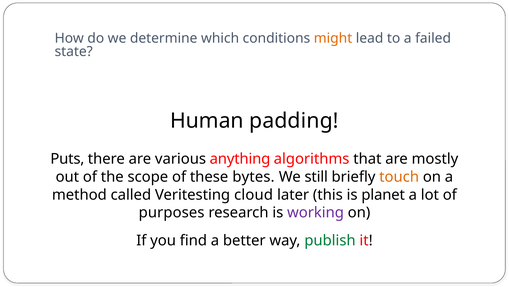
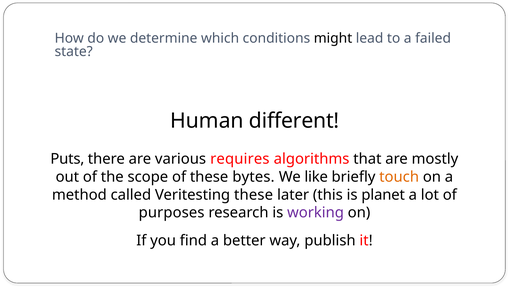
might colour: orange -> black
padding: padding -> different
anything: anything -> requires
still: still -> like
Veritesting cloud: cloud -> these
publish colour: green -> black
